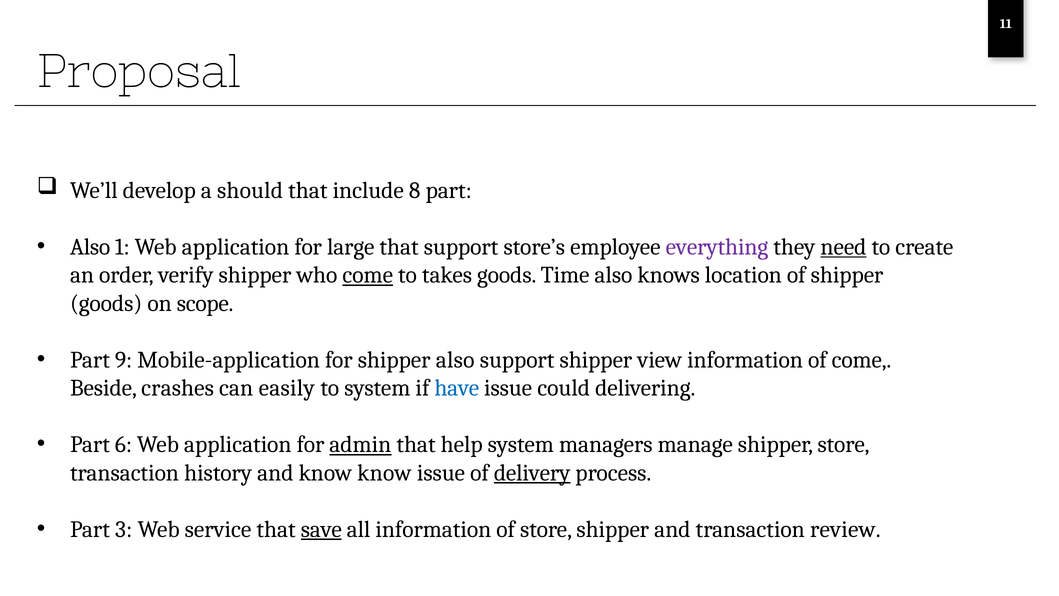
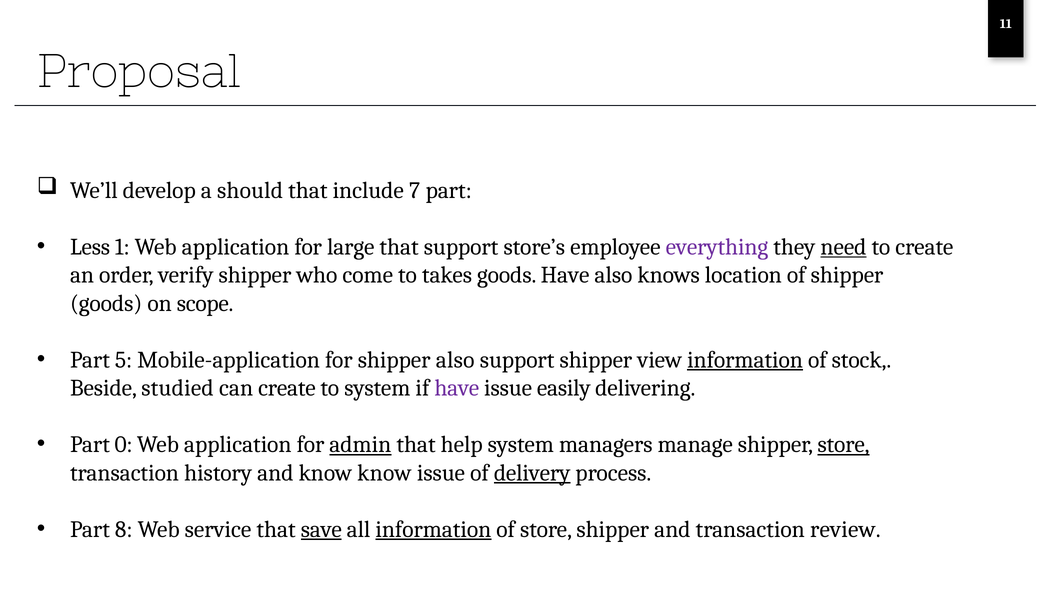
8: 8 -> 7
Also at (90, 247): Also -> Less
come at (368, 275) underline: present -> none
goods Time: Time -> Have
9: 9 -> 5
information at (745, 360) underline: none -> present
of come: come -> stock
crashes: crashes -> studied
can easily: easily -> create
have at (457, 388) colour: blue -> purple
could: could -> easily
6: 6 -> 0
store at (844, 444) underline: none -> present
3: 3 -> 8
information at (433, 529) underline: none -> present
